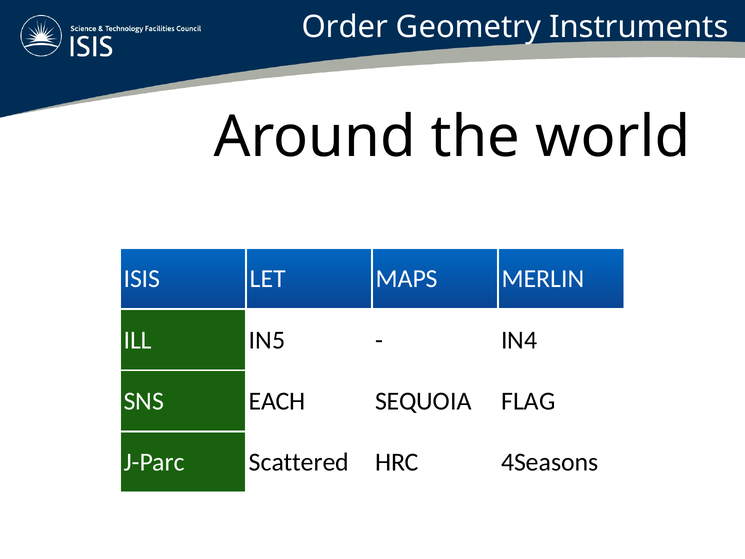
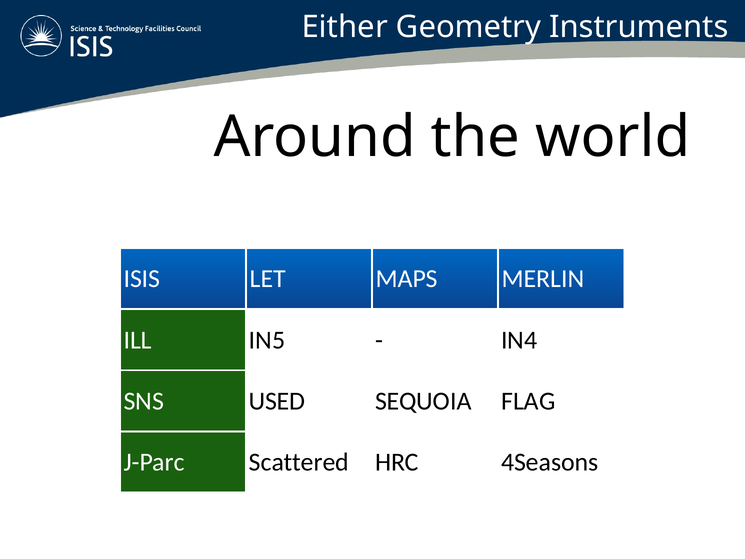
Order: Order -> Either
EACH: EACH -> USED
